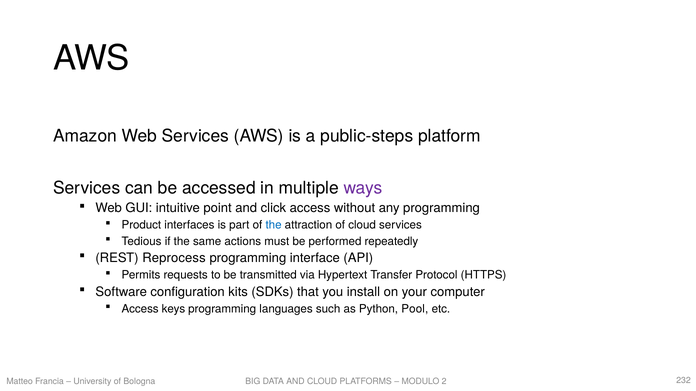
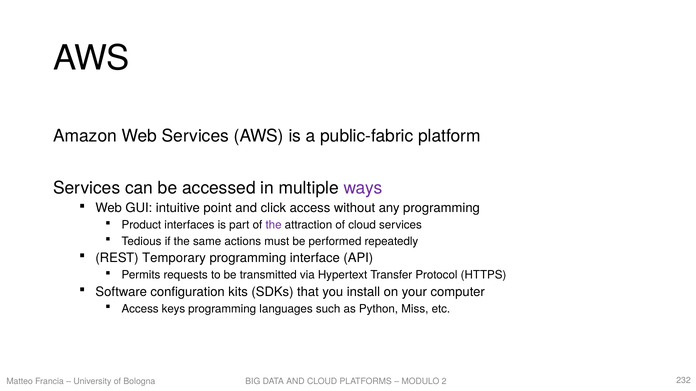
public-steps: public-steps -> public-fabric
the at (274, 225) colour: blue -> purple
Reprocess: Reprocess -> Temporary
Pool: Pool -> Miss
